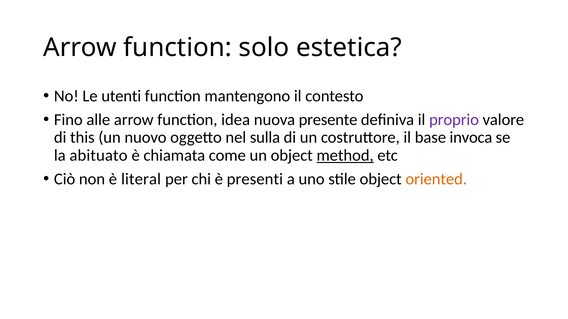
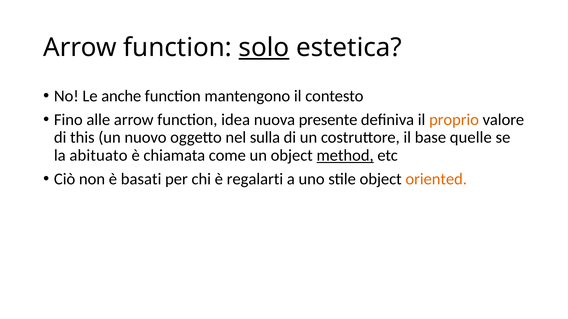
solo underline: none -> present
utenti: utenti -> anche
proprio colour: purple -> orange
invoca: invoca -> quelle
literal: literal -> basati
presenti: presenti -> regalarti
